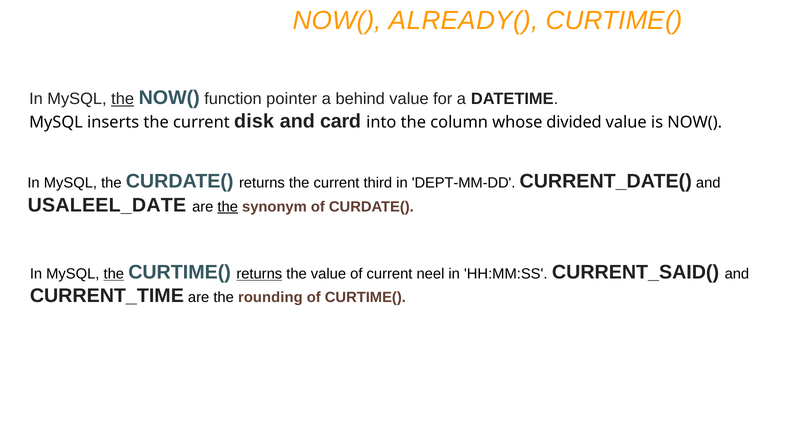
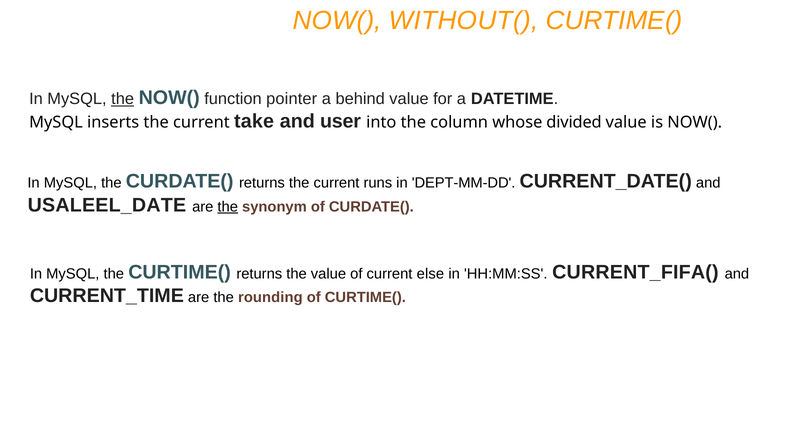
ALREADY(: ALREADY( -> WITHOUT(
disk: disk -> take
card: card -> user
third: third -> runs
the at (114, 274) underline: present -> none
returns at (259, 274) underline: present -> none
neel: neel -> else
CURRENT_SAID(: CURRENT_SAID( -> CURRENT_FIFA(
